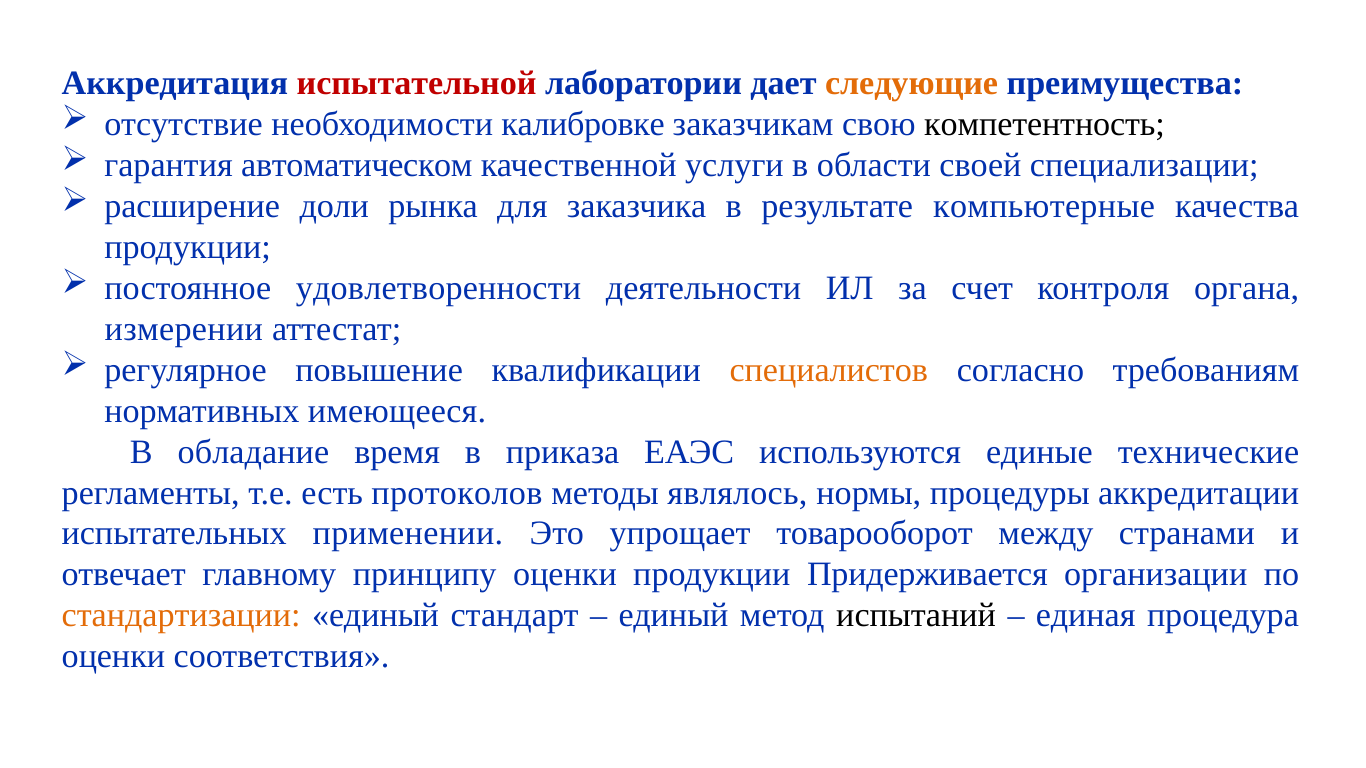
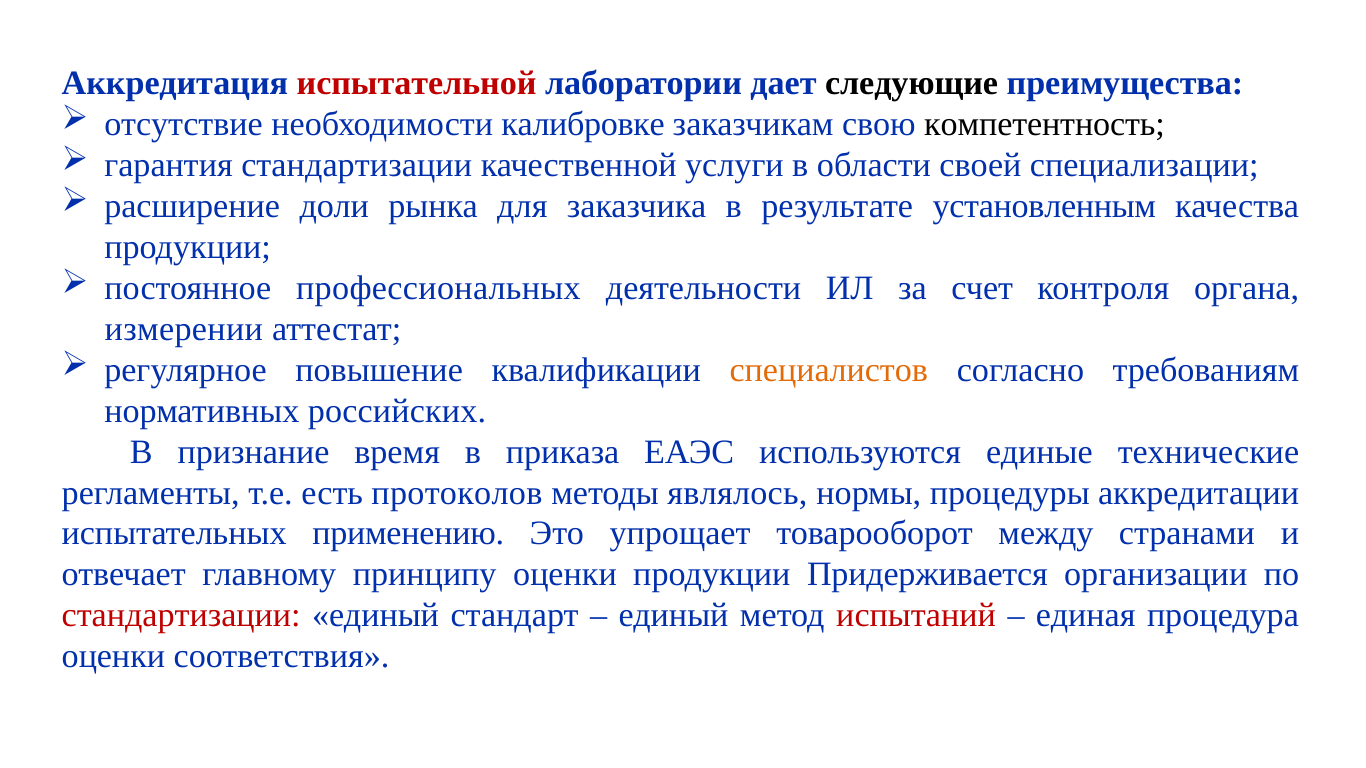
следующие colour: orange -> black
гарантия автоматическом: автоматическом -> стандартизации
компьютерные: компьютерные -> установленным
удовлетворенности: удовлетворенности -> профессиональных
имеющееся: имеющееся -> российских
обладание: обладание -> признание
применении: применении -> применению
стандартизации at (181, 616) colour: orange -> red
испытаний colour: black -> red
